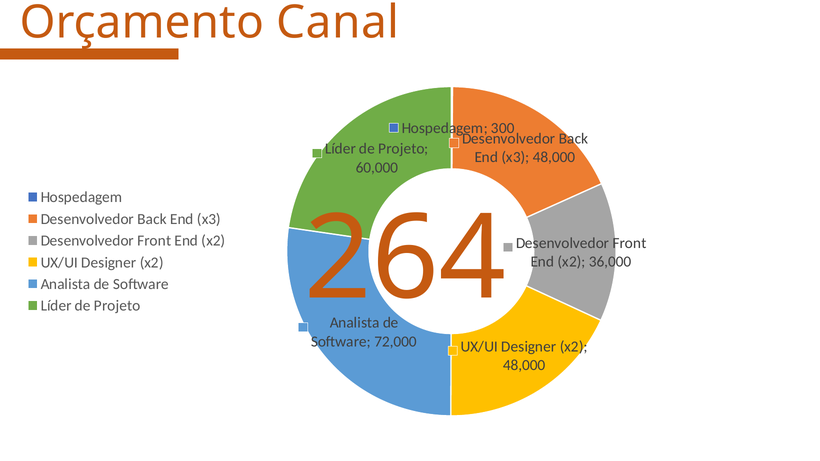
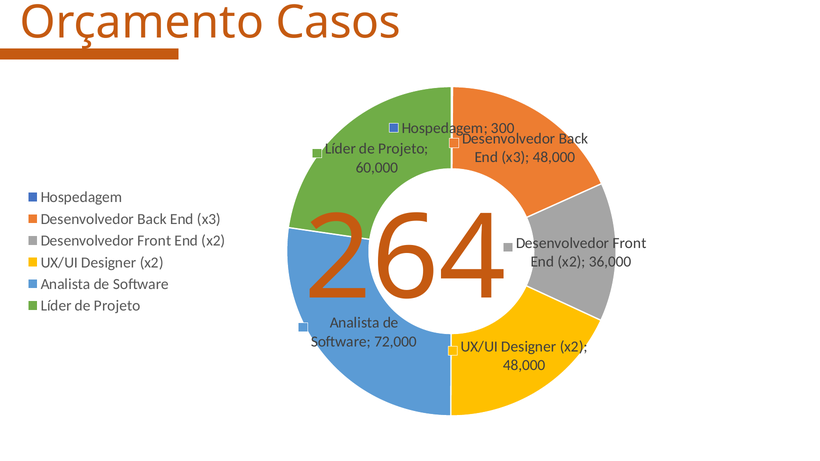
Canal: Canal -> Casos
